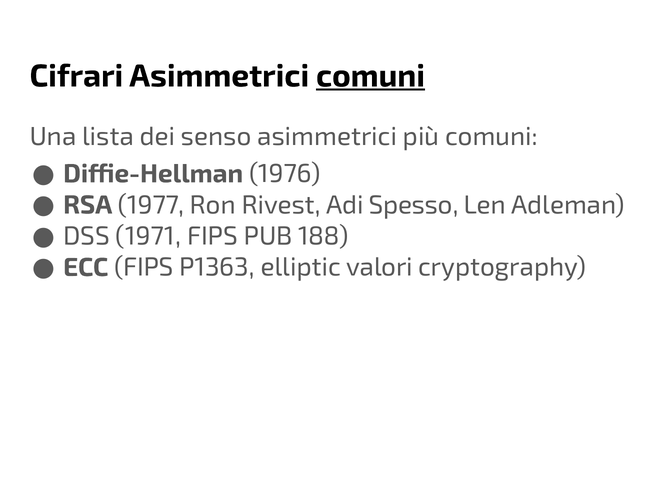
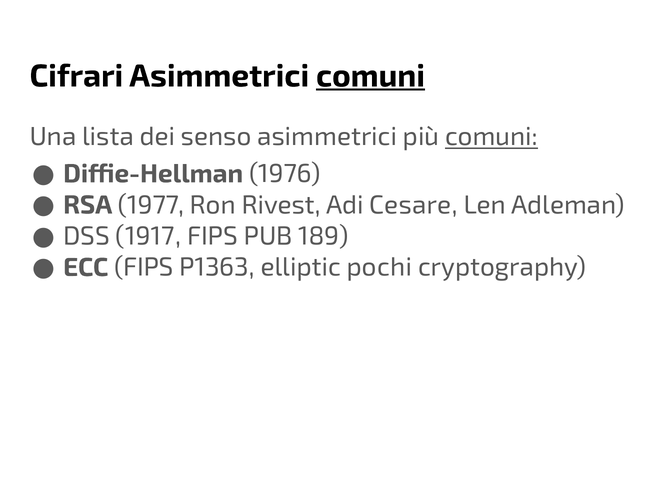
comuni at (492, 137) underline: none -> present
Spesso: Spesso -> Cesare
1971: 1971 -> 1917
188: 188 -> 189
valori: valori -> pochi
